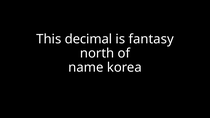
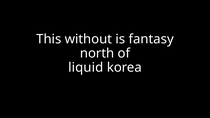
decimal: decimal -> without
name: name -> liquid
